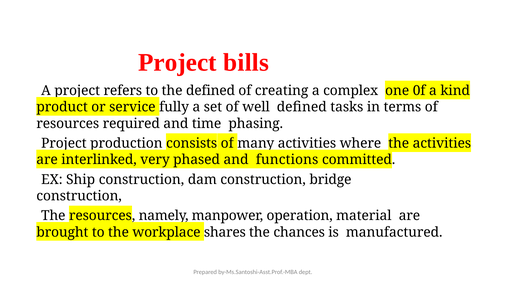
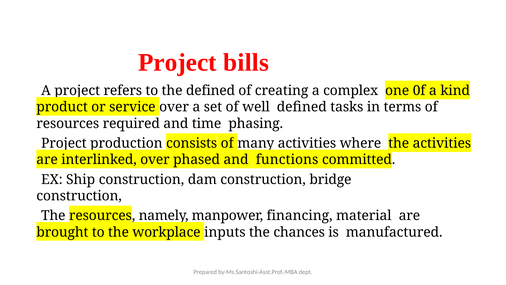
service fully: fully -> over
interlinked very: very -> over
operation: operation -> financing
shares: shares -> inputs
